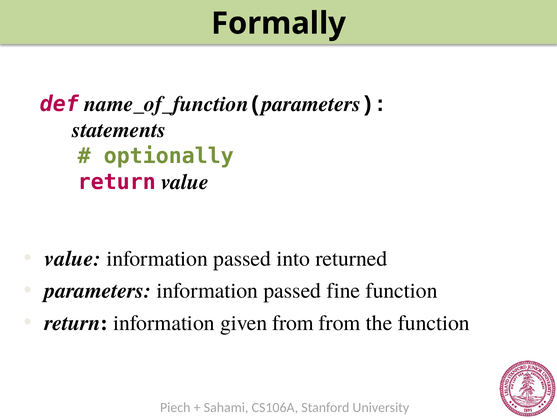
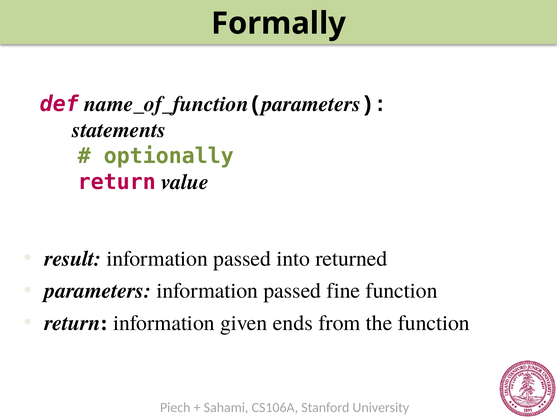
value at (73, 258): value -> result
given from: from -> ends
